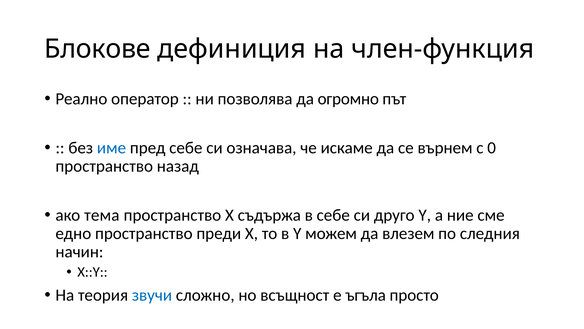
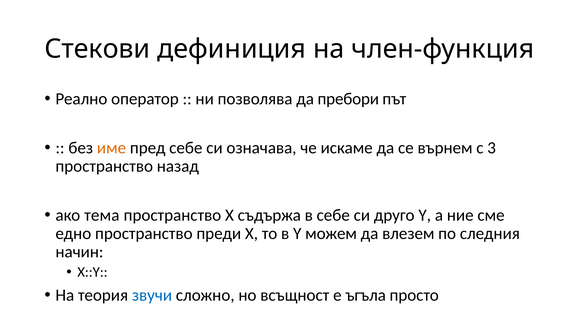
Блокове: Блокове -> Стекови
огромно: огромно -> пребори
име colour: blue -> orange
0: 0 -> 3
